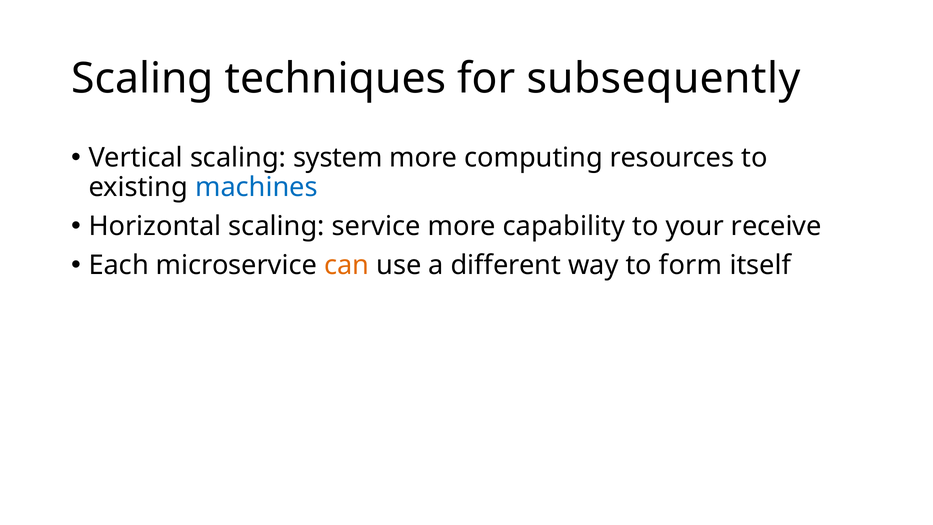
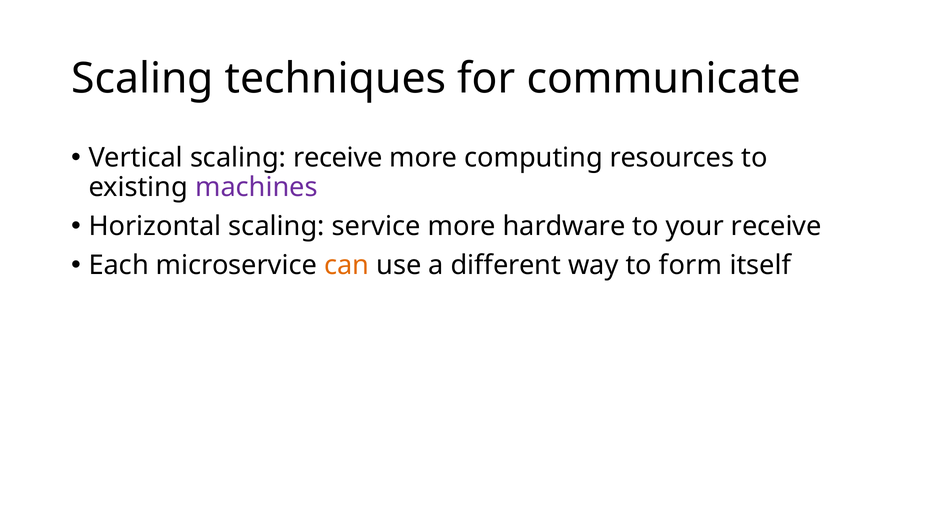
subsequently: subsequently -> communicate
scaling system: system -> receive
machines colour: blue -> purple
capability: capability -> hardware
